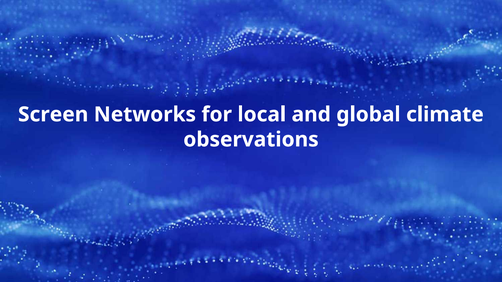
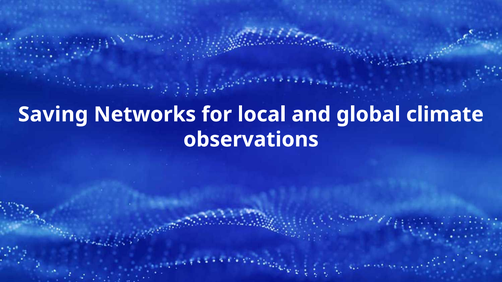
Screen: Screen -> Saving
